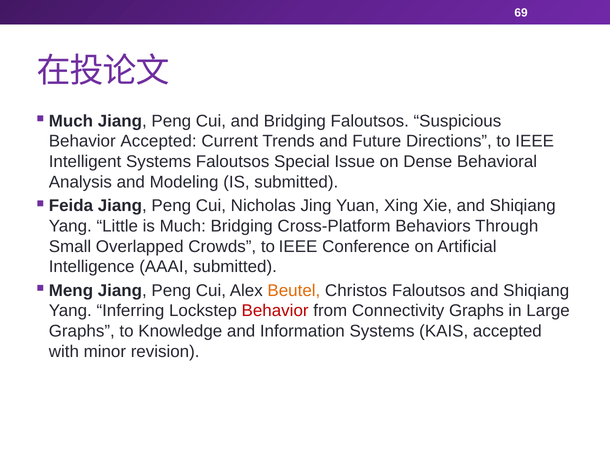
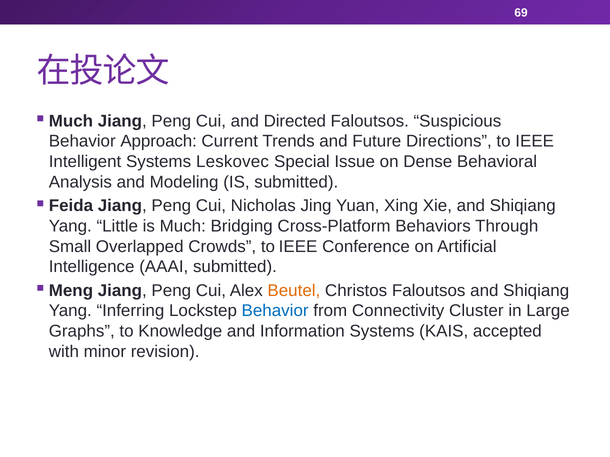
and Bridging: Bridging -> Directed
Behavior Accepted: Accepted -> Approach
Systems Faloutsos: Faloutsos -> Leskovec
Behavior at (275, 311) colour: red -> blue
Connectivity Graphs: Graphs -> Cluster
